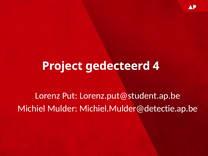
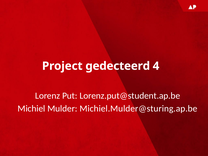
Michiel.Mulder@detectie.ap.be: Michiel.Mulder@detectie.ap.be -> Michiel.Mulder@sturing.ap.be
